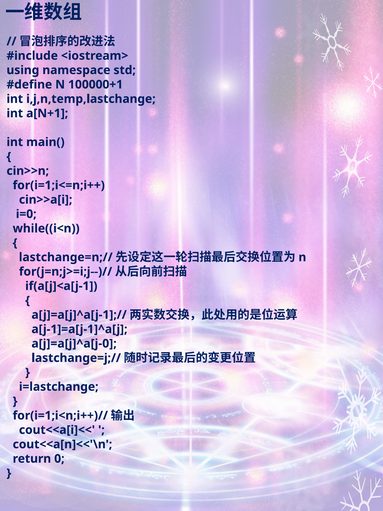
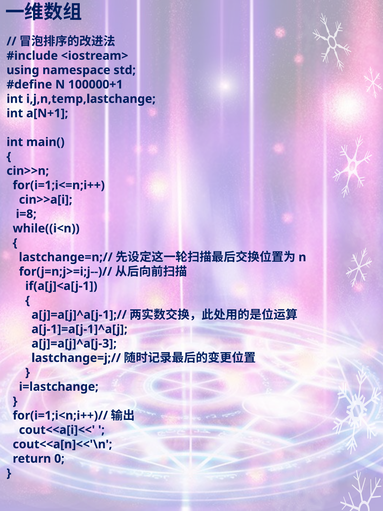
i=0: i=0 -> i=8
a[j]=a[j]^a[j-0: a[j]=a[j]^a[j-0 -> a[j]=a[j]^a[j-3
